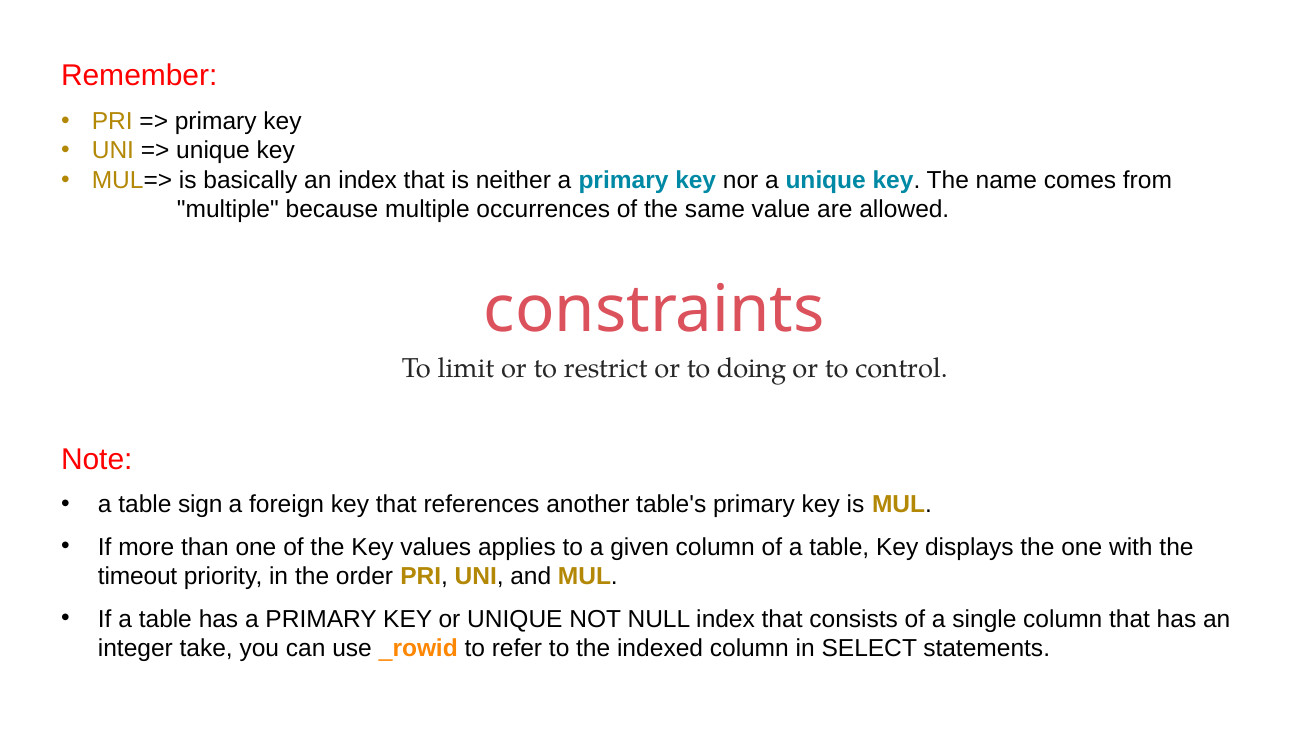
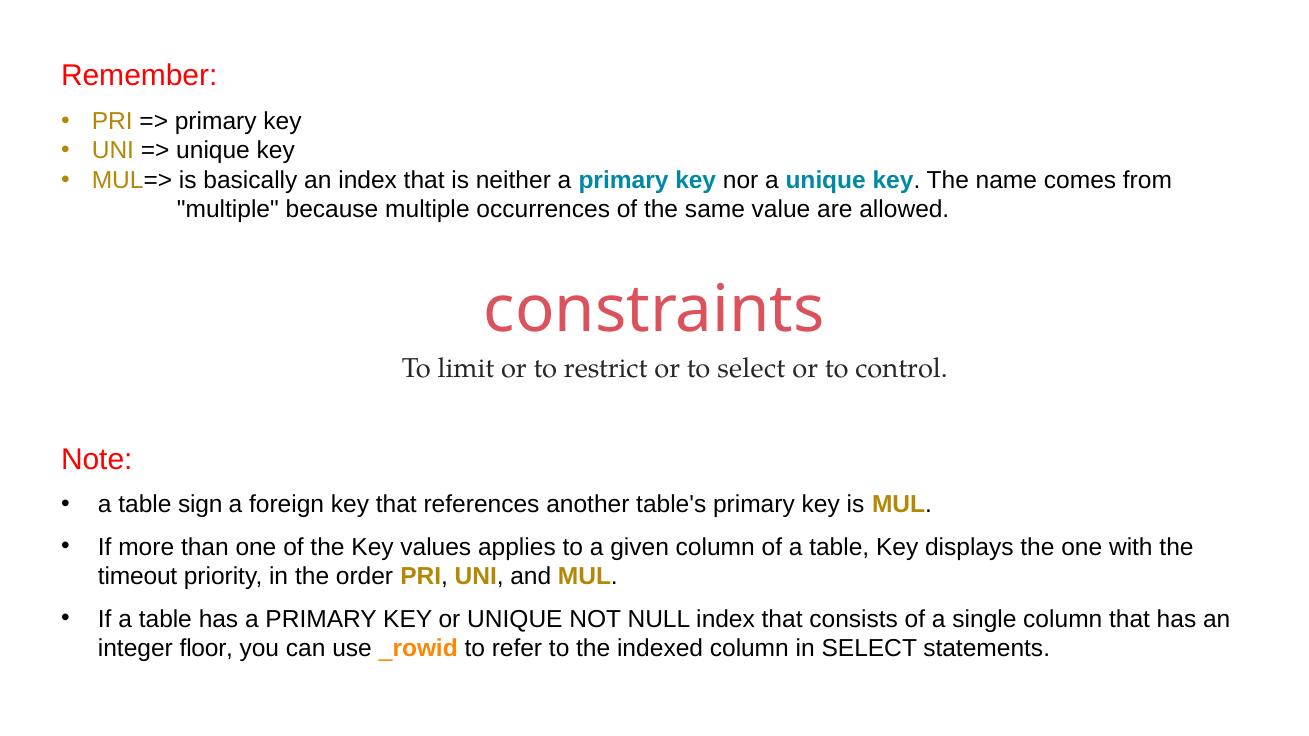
to doing: doing -> select
take: take -> floor
